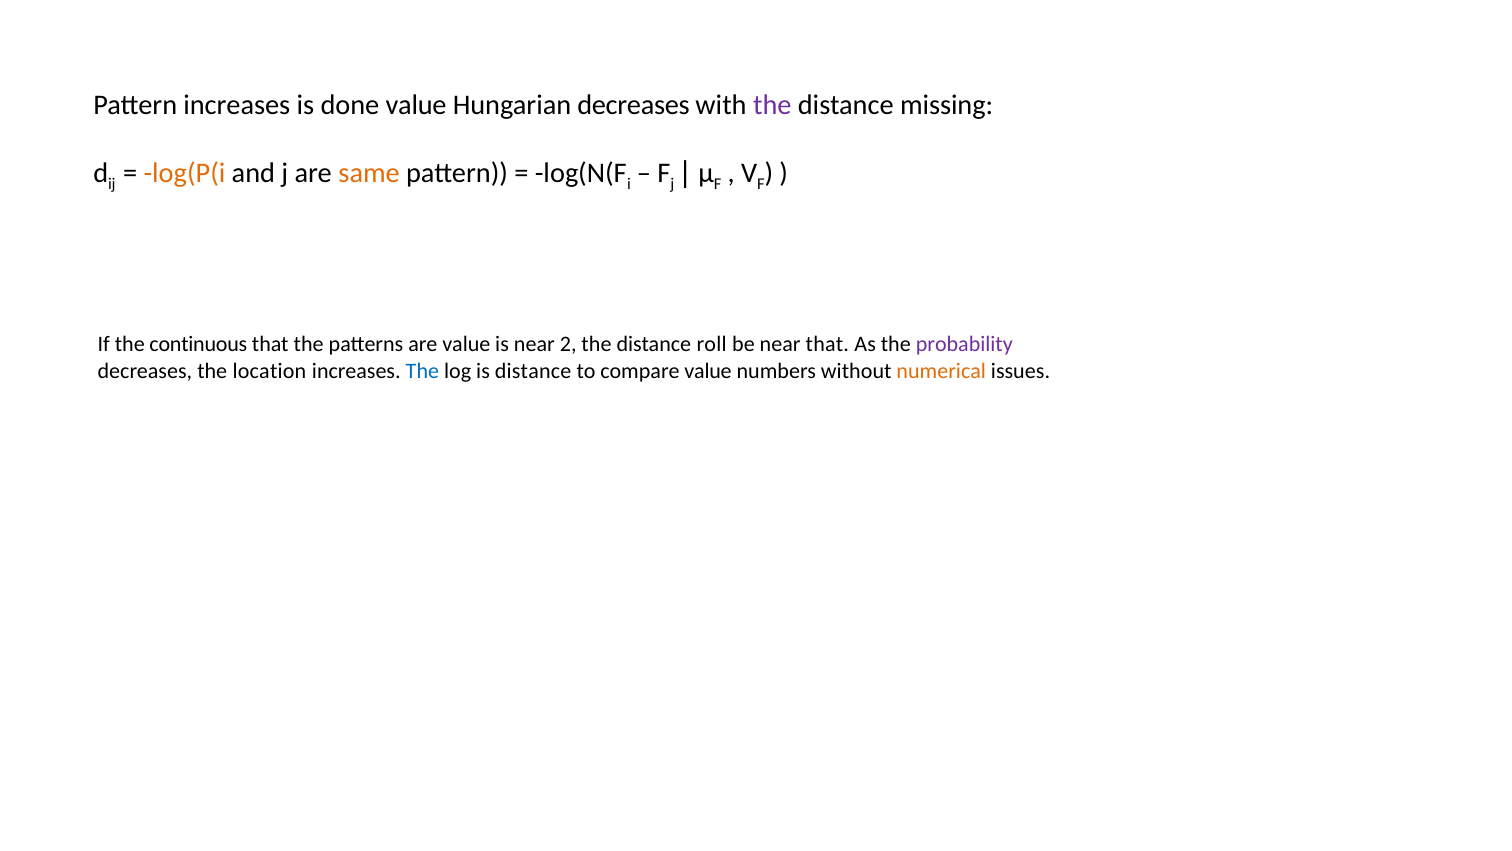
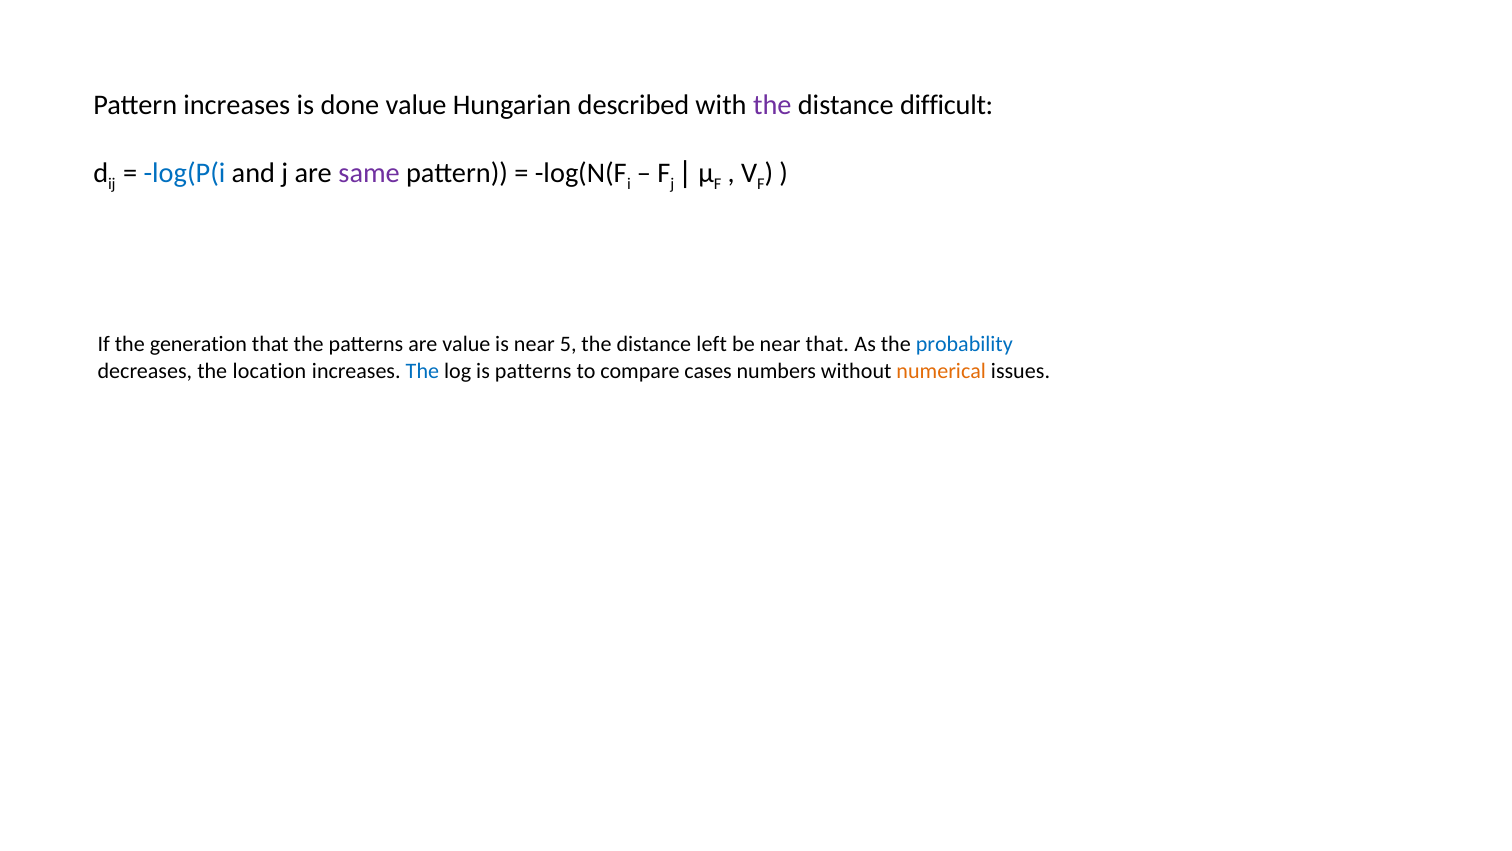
Hungarian decreases: decreases -> described
missing: missing -> difficult
log(P(i colour: orange -> blue
same colour: orange -> purple
continuous: continuous -> generation
2: 2 -> 5
roll: roll -> left
probability colour: purple -> blue
is distance: distance -> patterns
compare value: value -> cases
